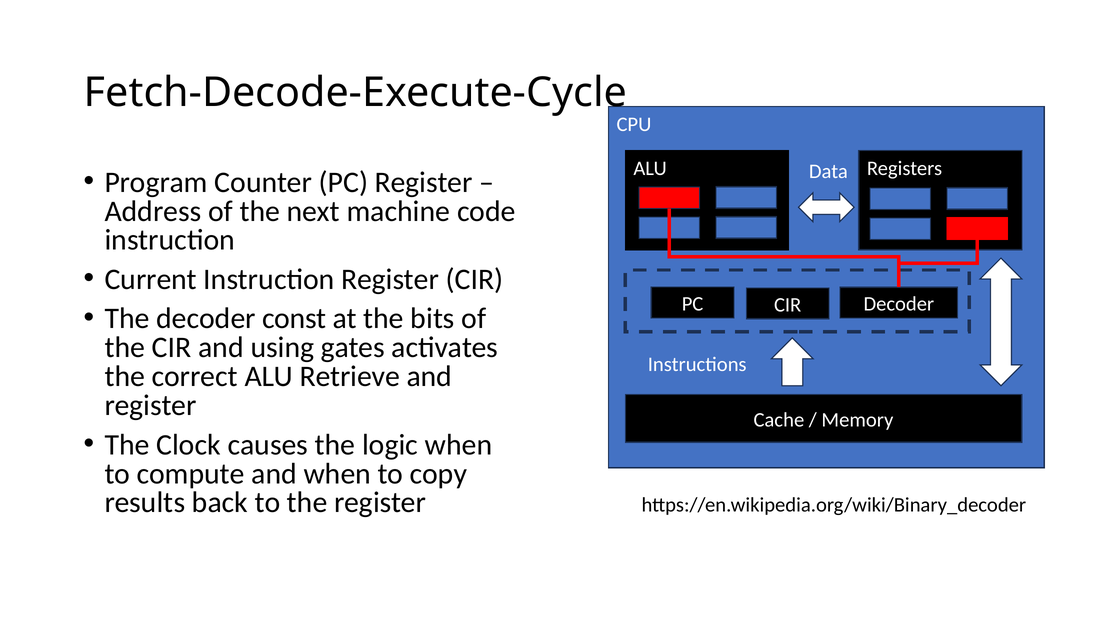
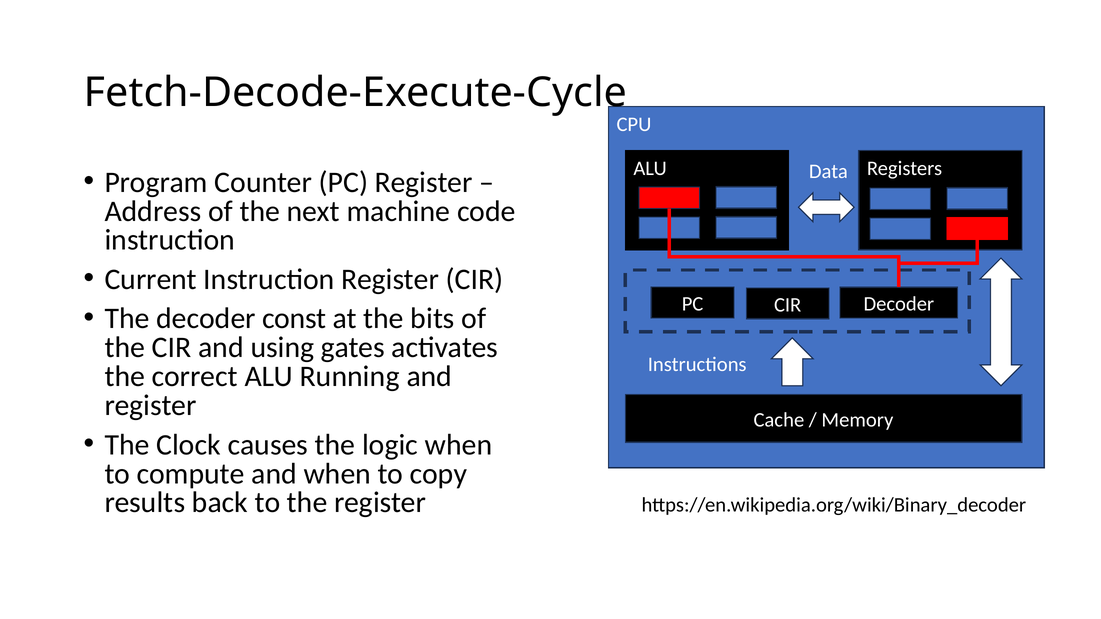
Retrieve: Retrieve -> Running
